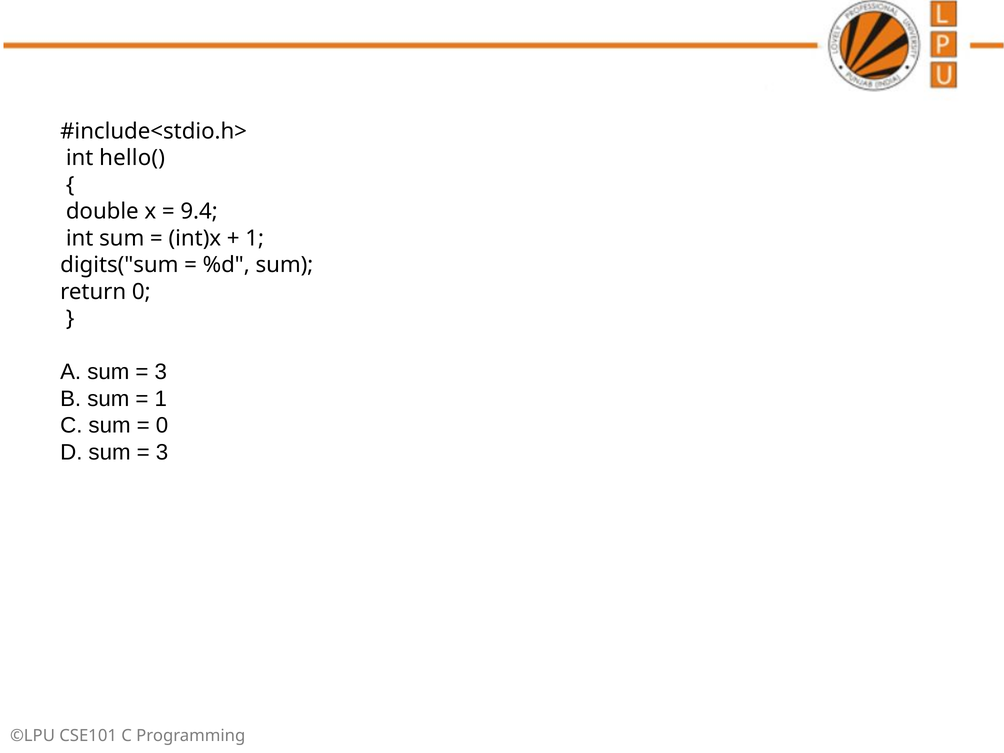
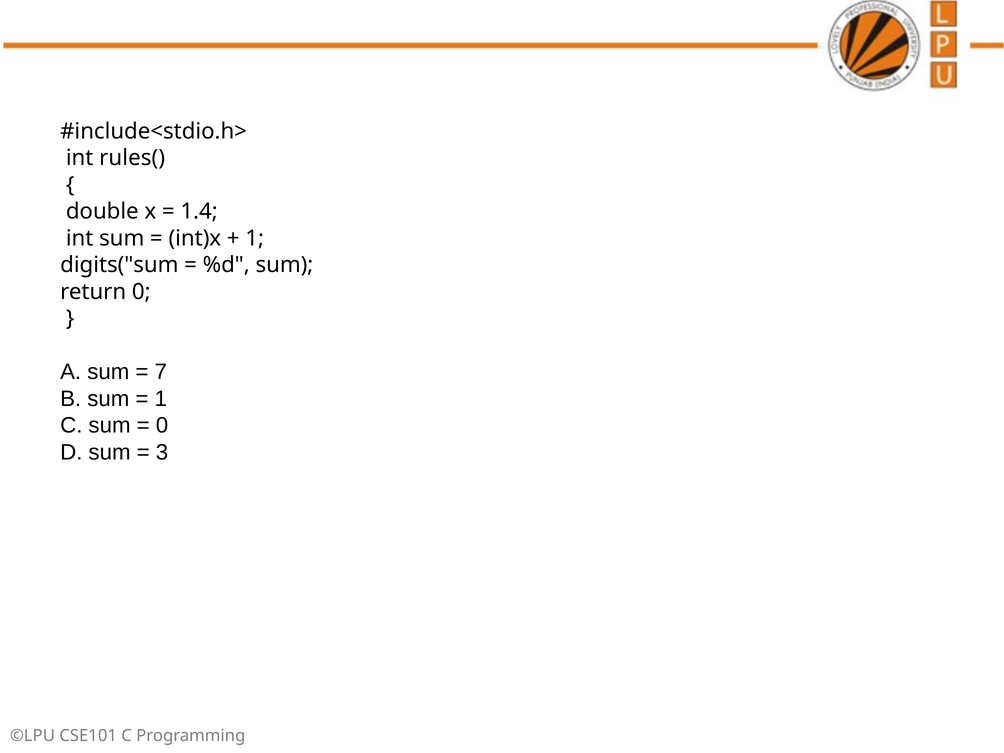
hello(: hello( -> rules(
9.4: 9.4 -> 1.4
3 at (161, 372): 3 -> 7
